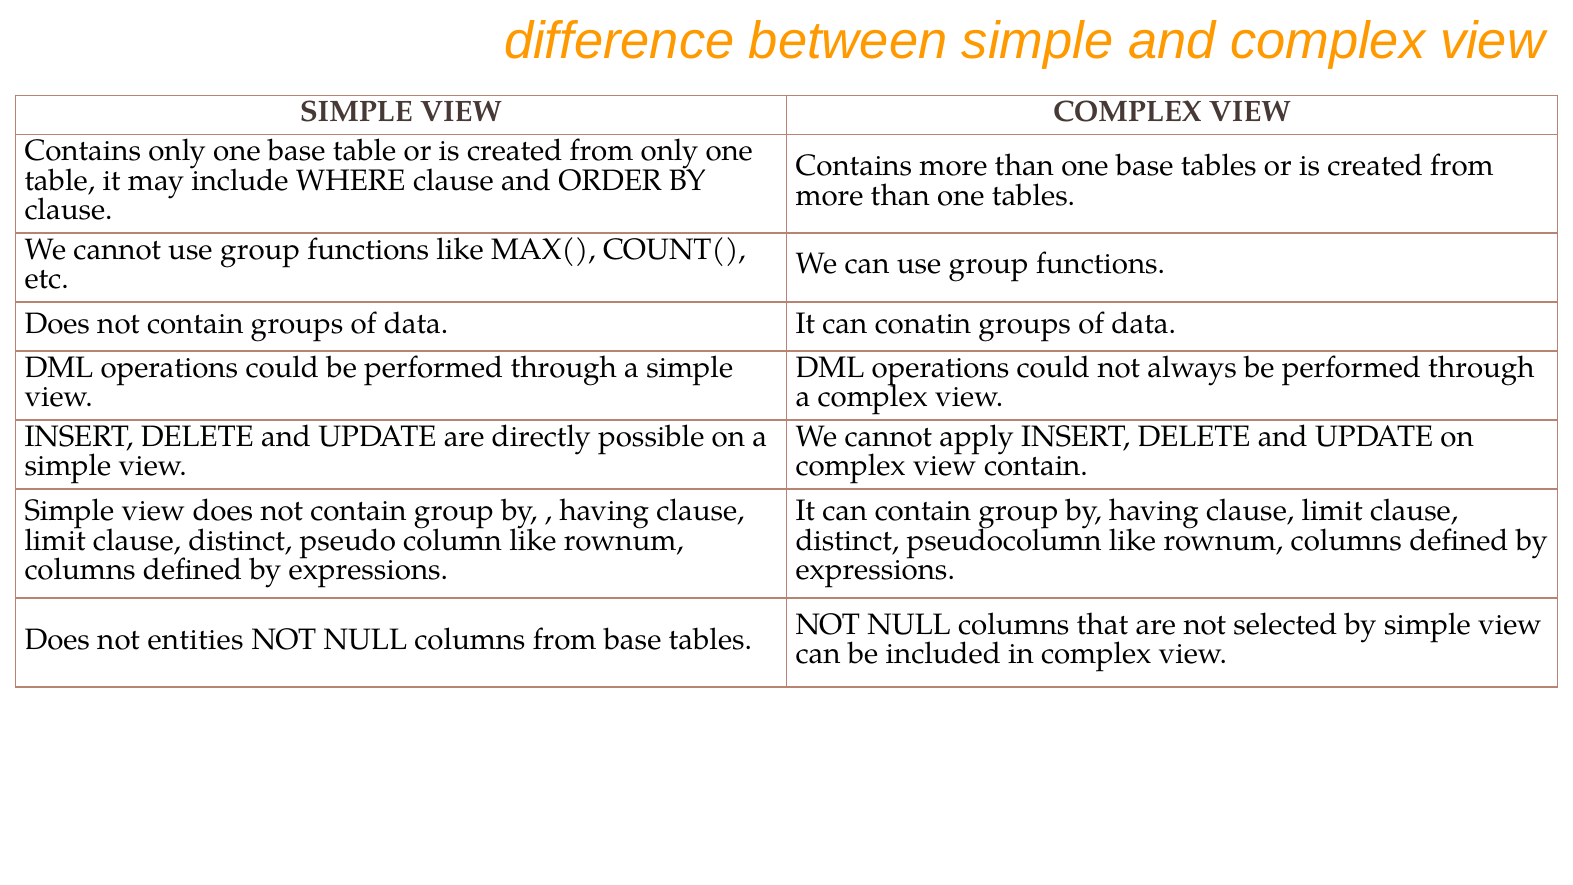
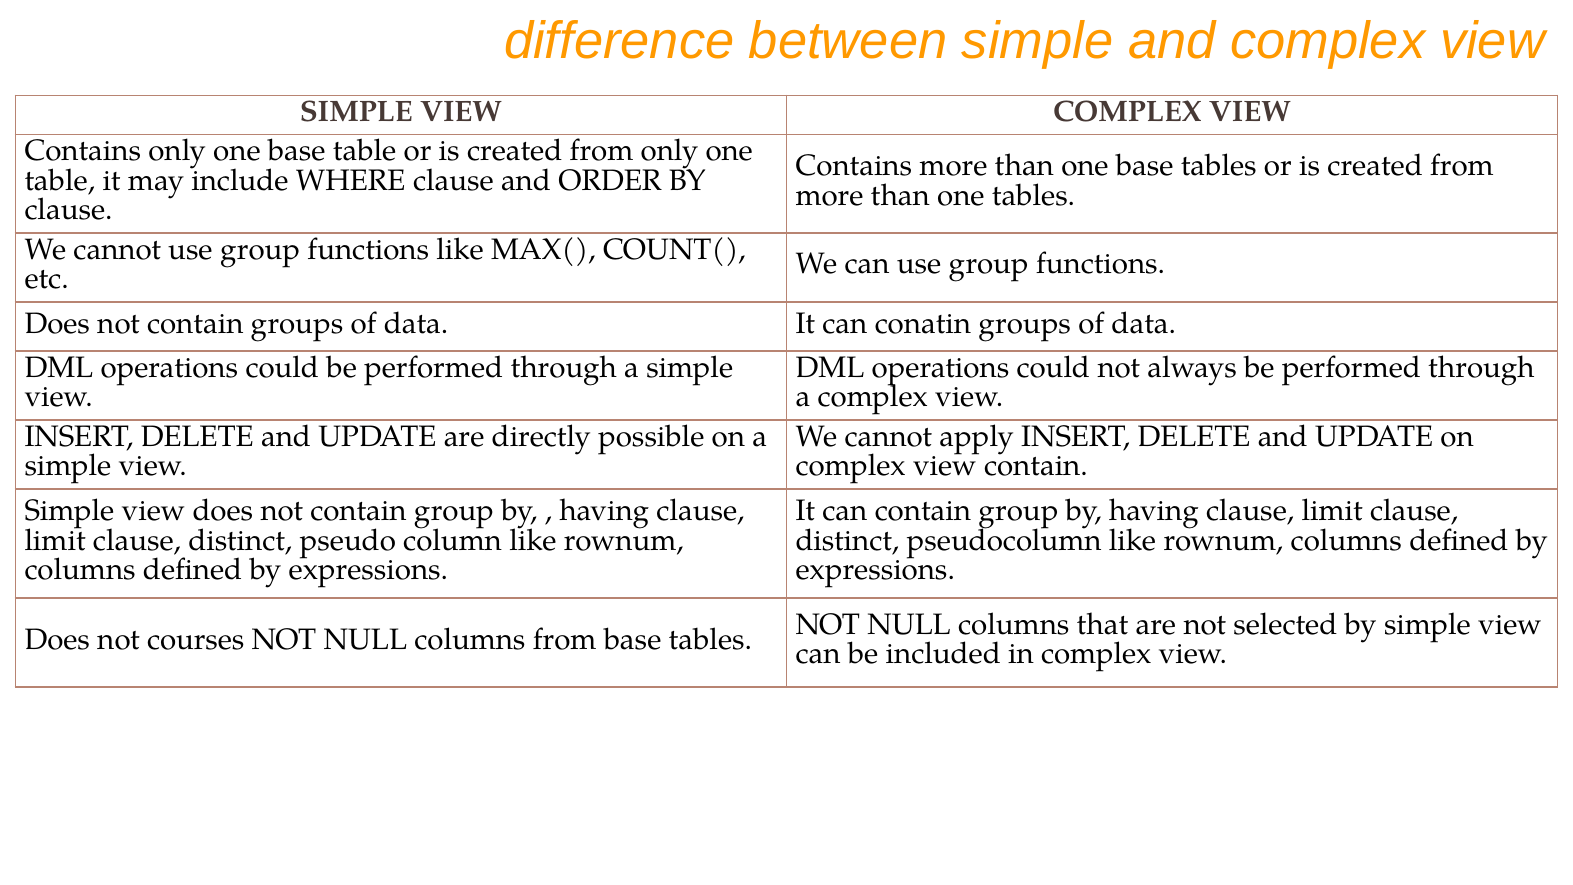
entities: entities -> courses
